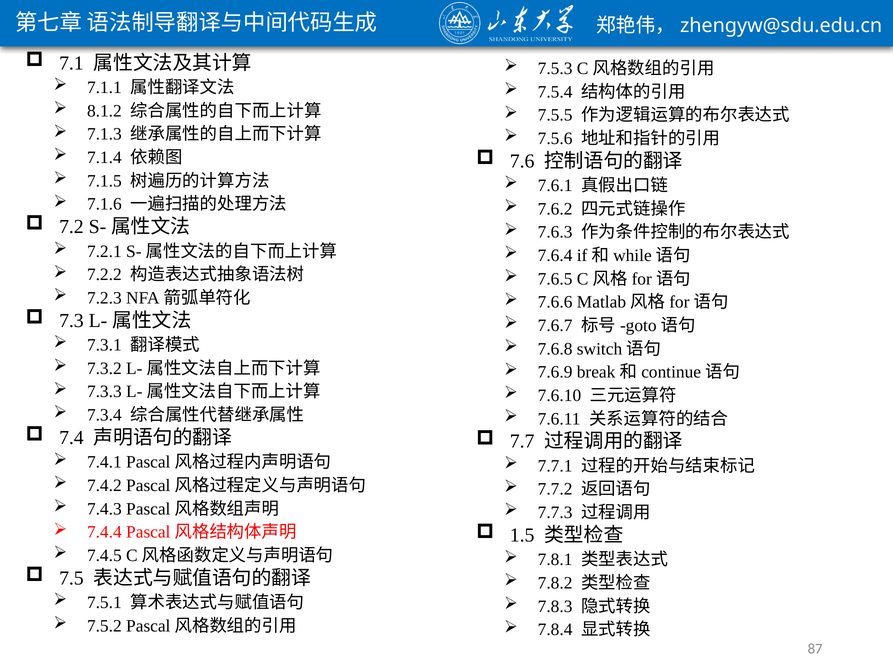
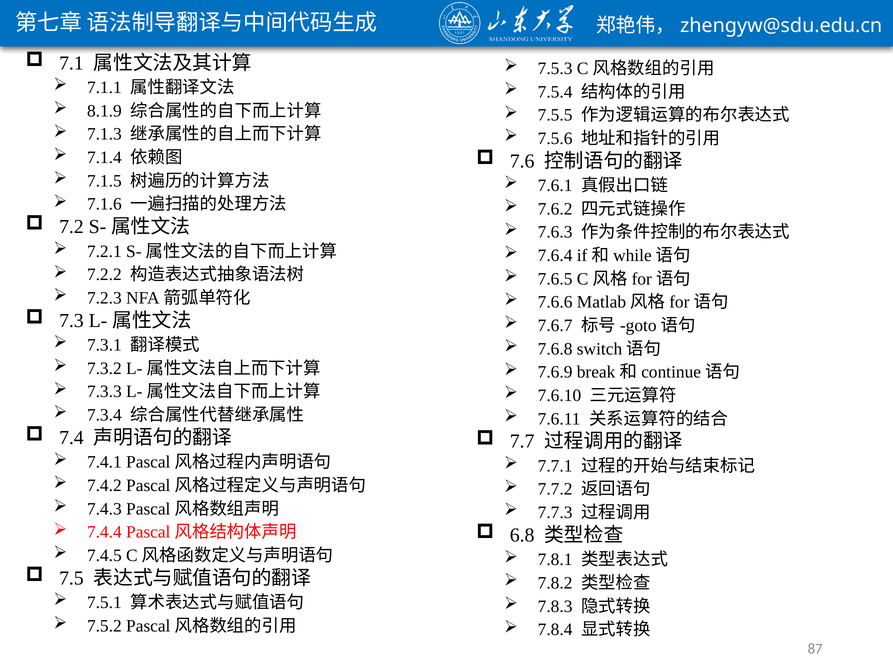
8.1.2: 8.1.2 -> 8.1.9
1.5: 1.5 -> 6.8
